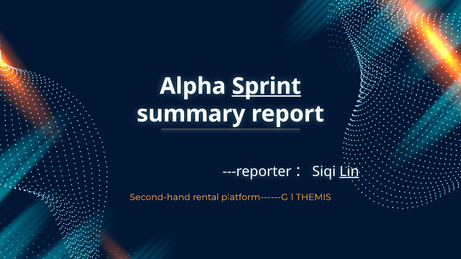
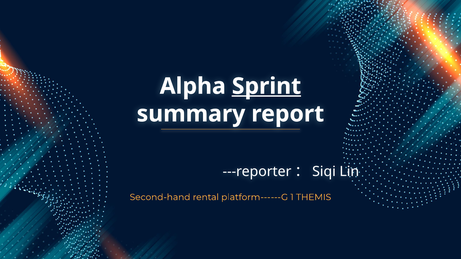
Lin underline: present -> none
